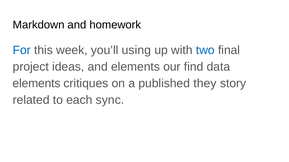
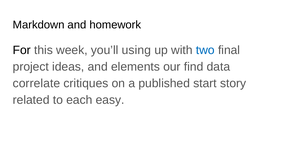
For colour: blue -> black
elements at (37, 84): elements -> correlate
they: they -> start
sync: sync -> easy
